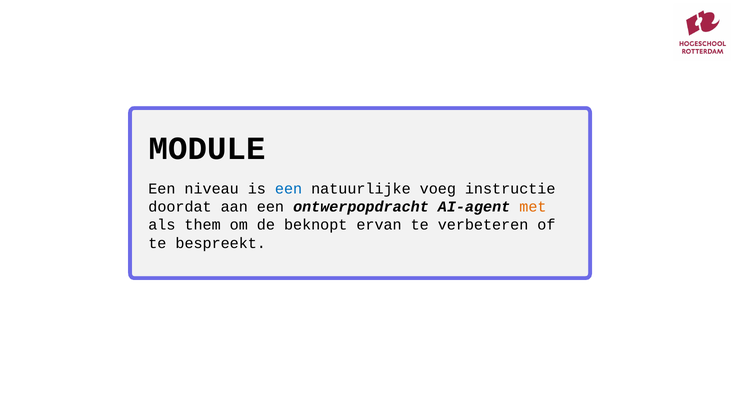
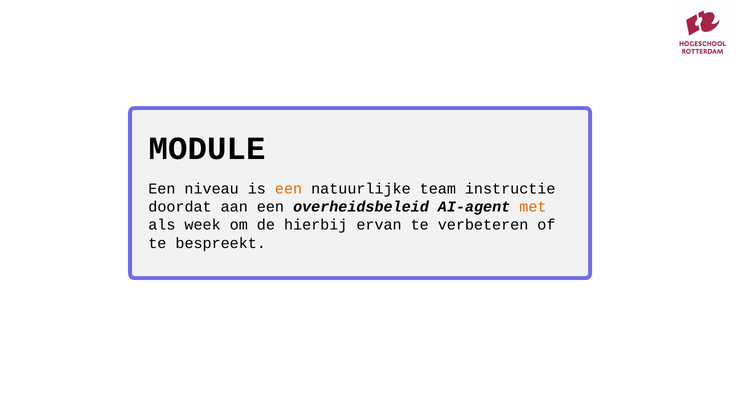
een at (289, 189) colour: blue -> orange
voeg: voeg -> team
ontwerpopdracht: ontwerpopdracht -> overheidsbeleid
them: them -> week
beknopt: beknopt -> hierbij
